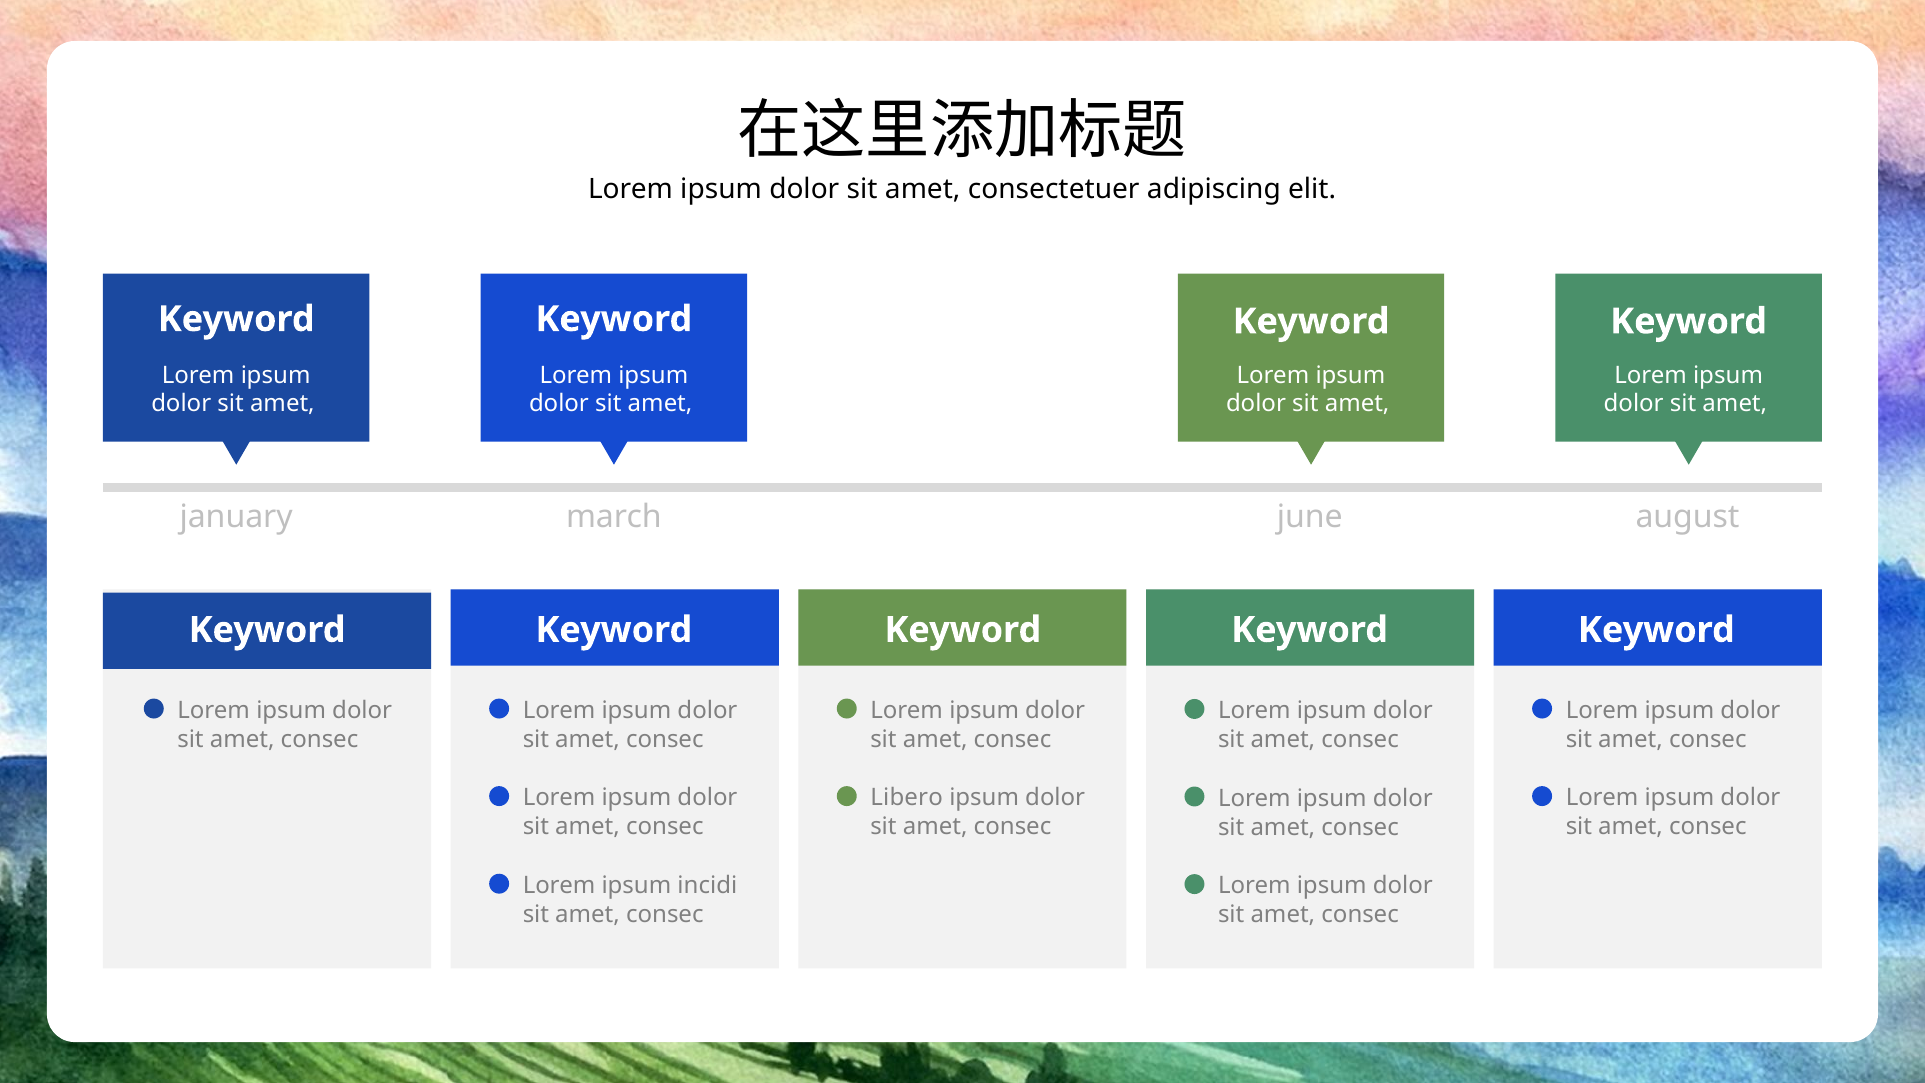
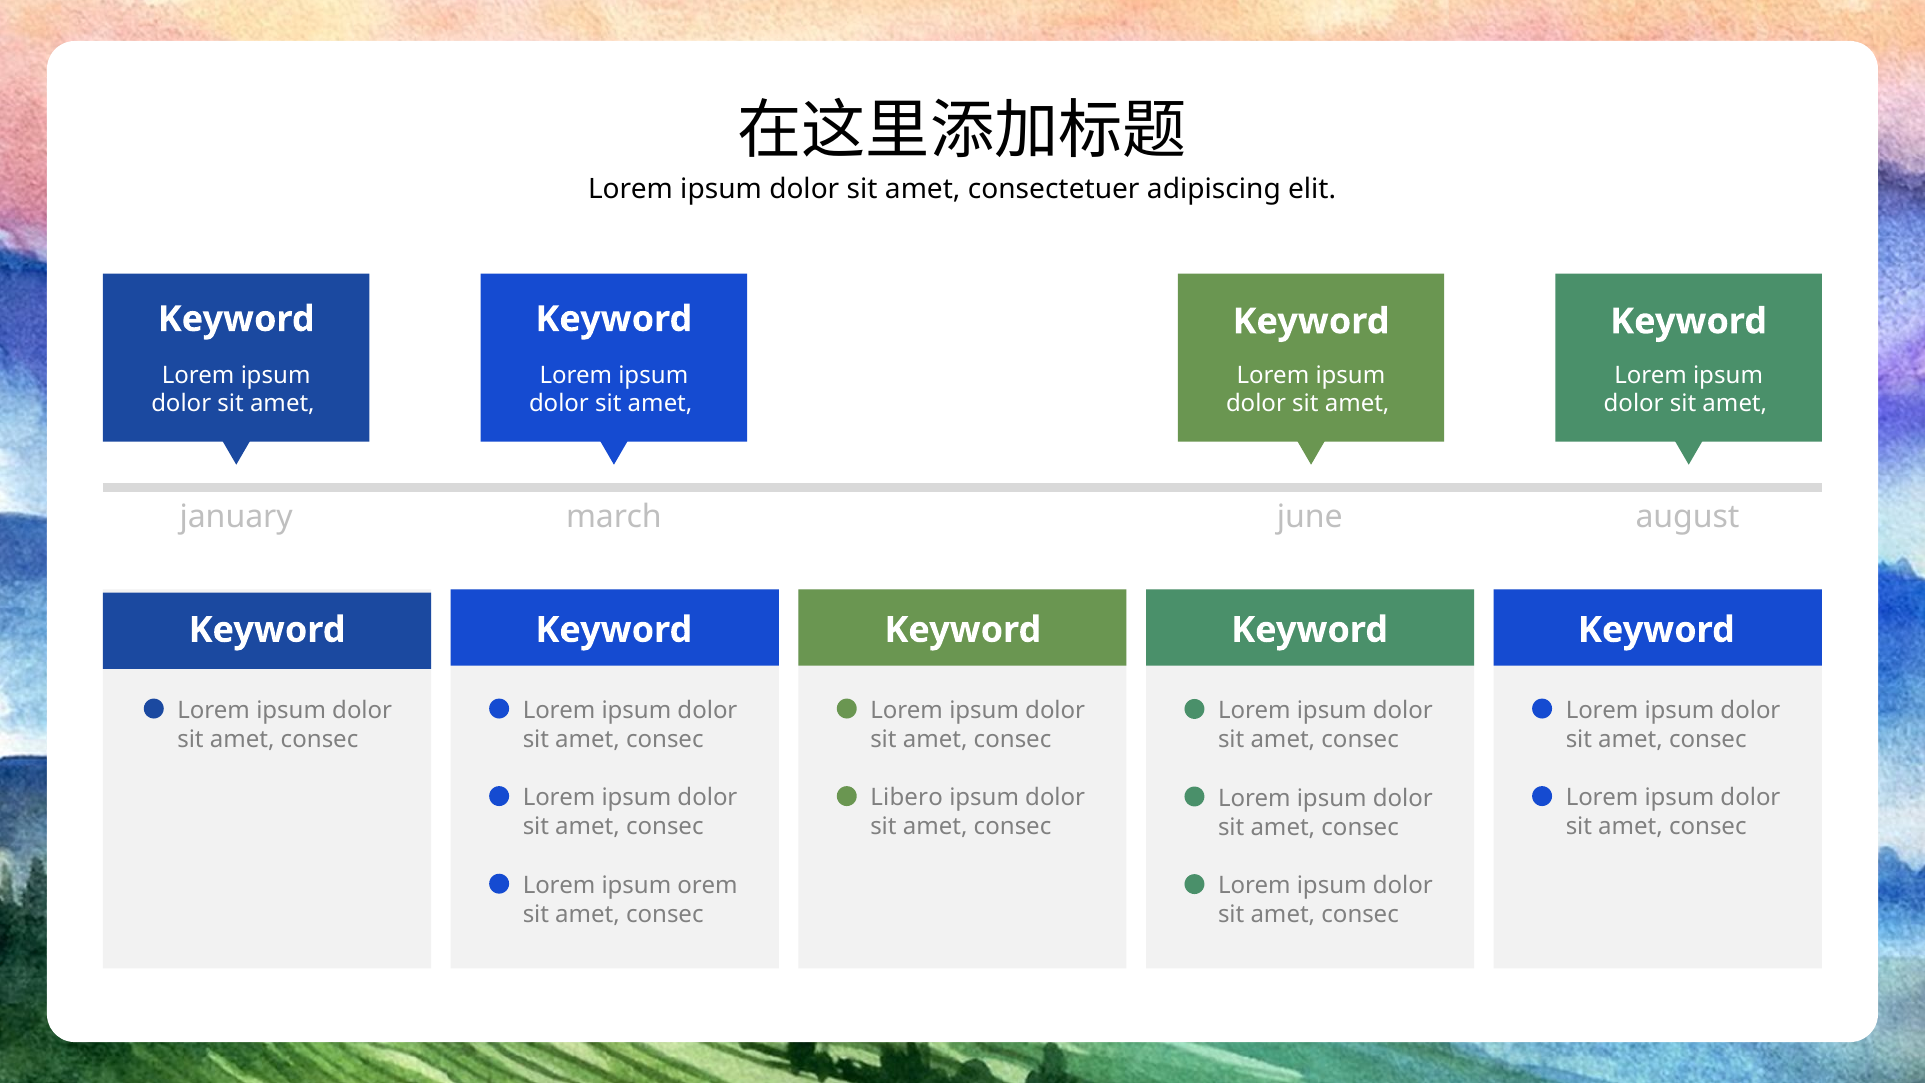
incidi: incidi -> orem
